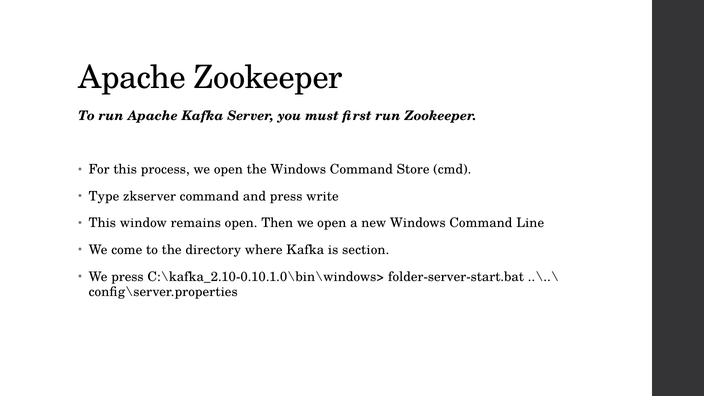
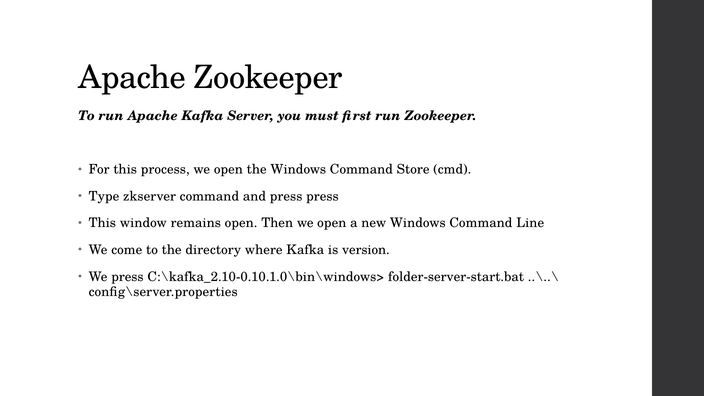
press write: write -> press
section: section -> version
